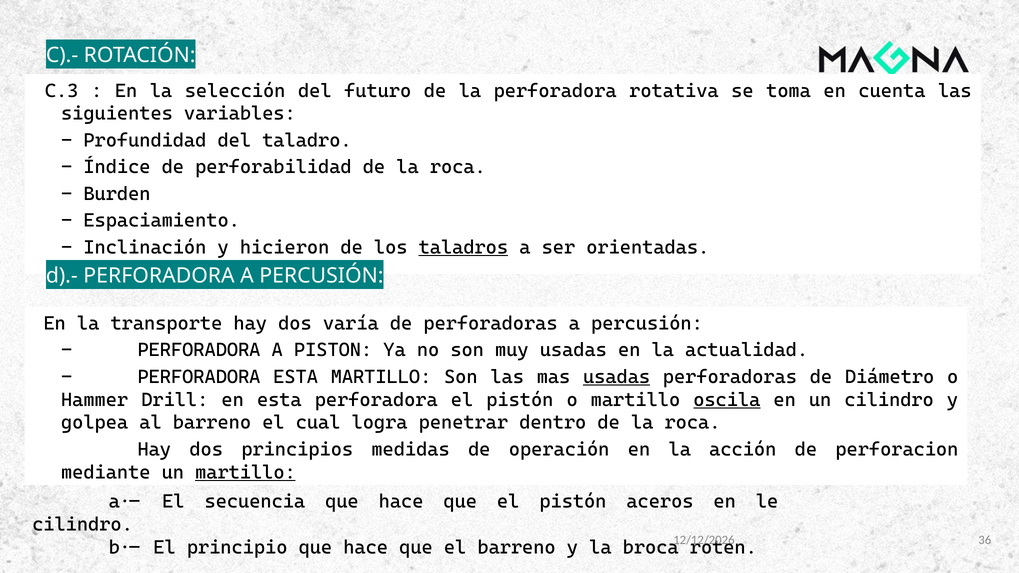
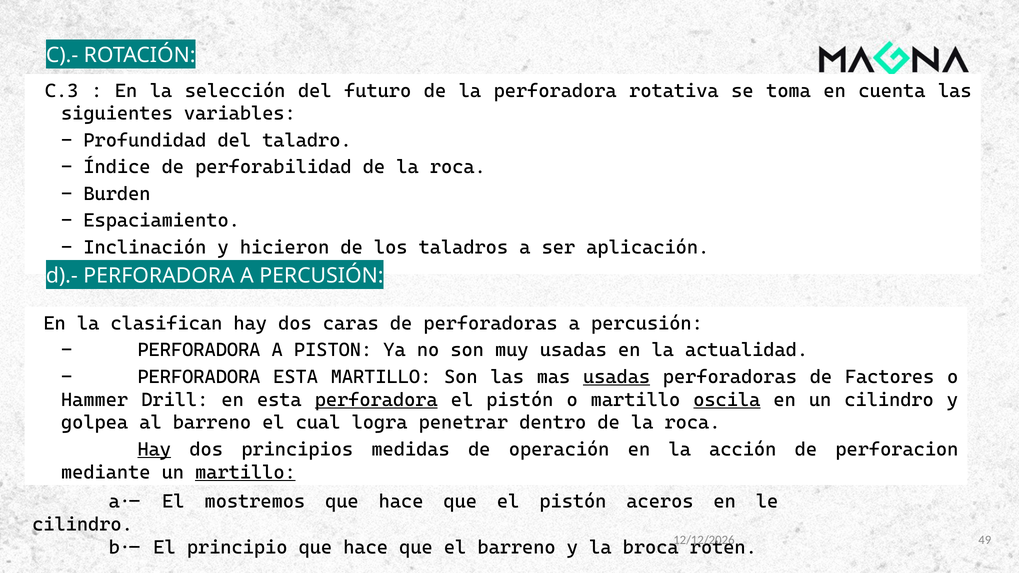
taladros underline: present -> none
orientadas: orientadas -> aplicación
transporte: transporte -> clasifican
varía: varía -> caras
Diámetro: Diámetro -> Factores
perforadora at (376, 400) underline: none -> present
Hay at (154, 450) underline: none -> present
secuencia: secuencia -> mostremos
36: 36 -> 49
